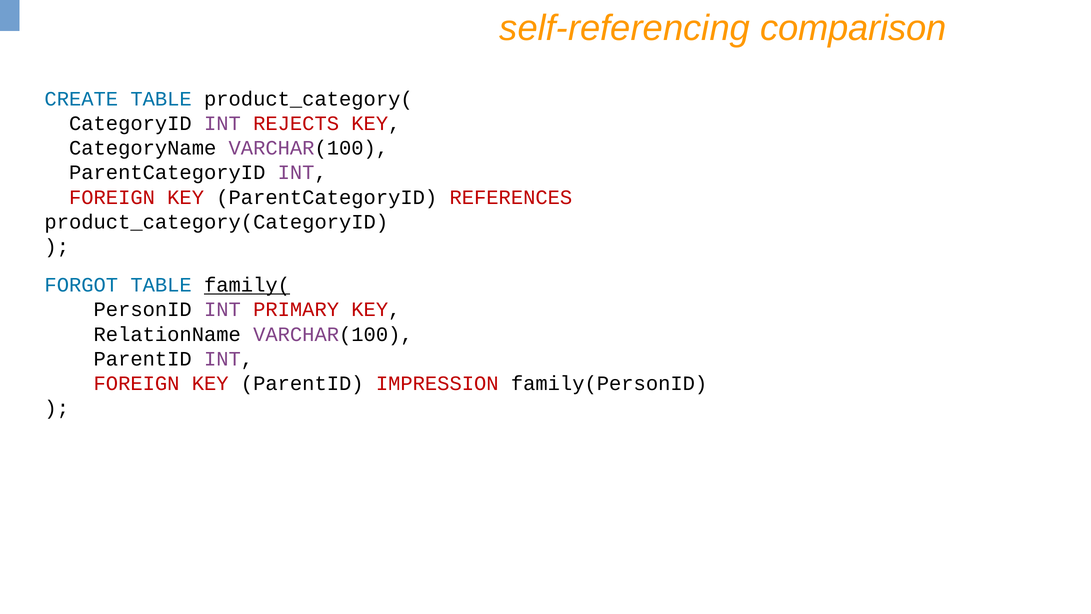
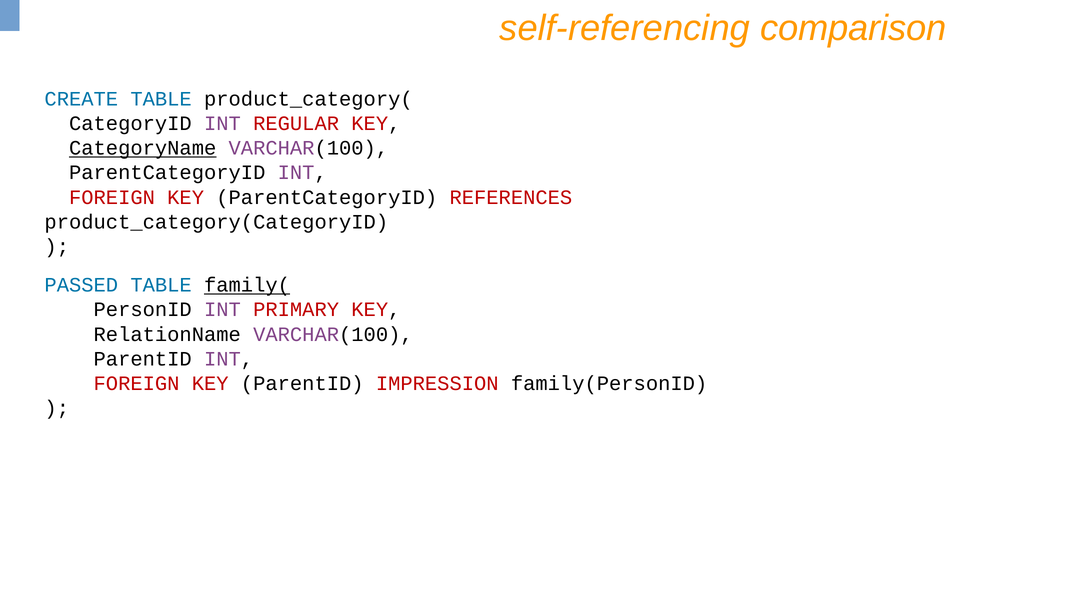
REJECTS: REJECTS -> REGULAR
CategoryName underline: none -> present
FORGOT: FORGOT -> PASSED
